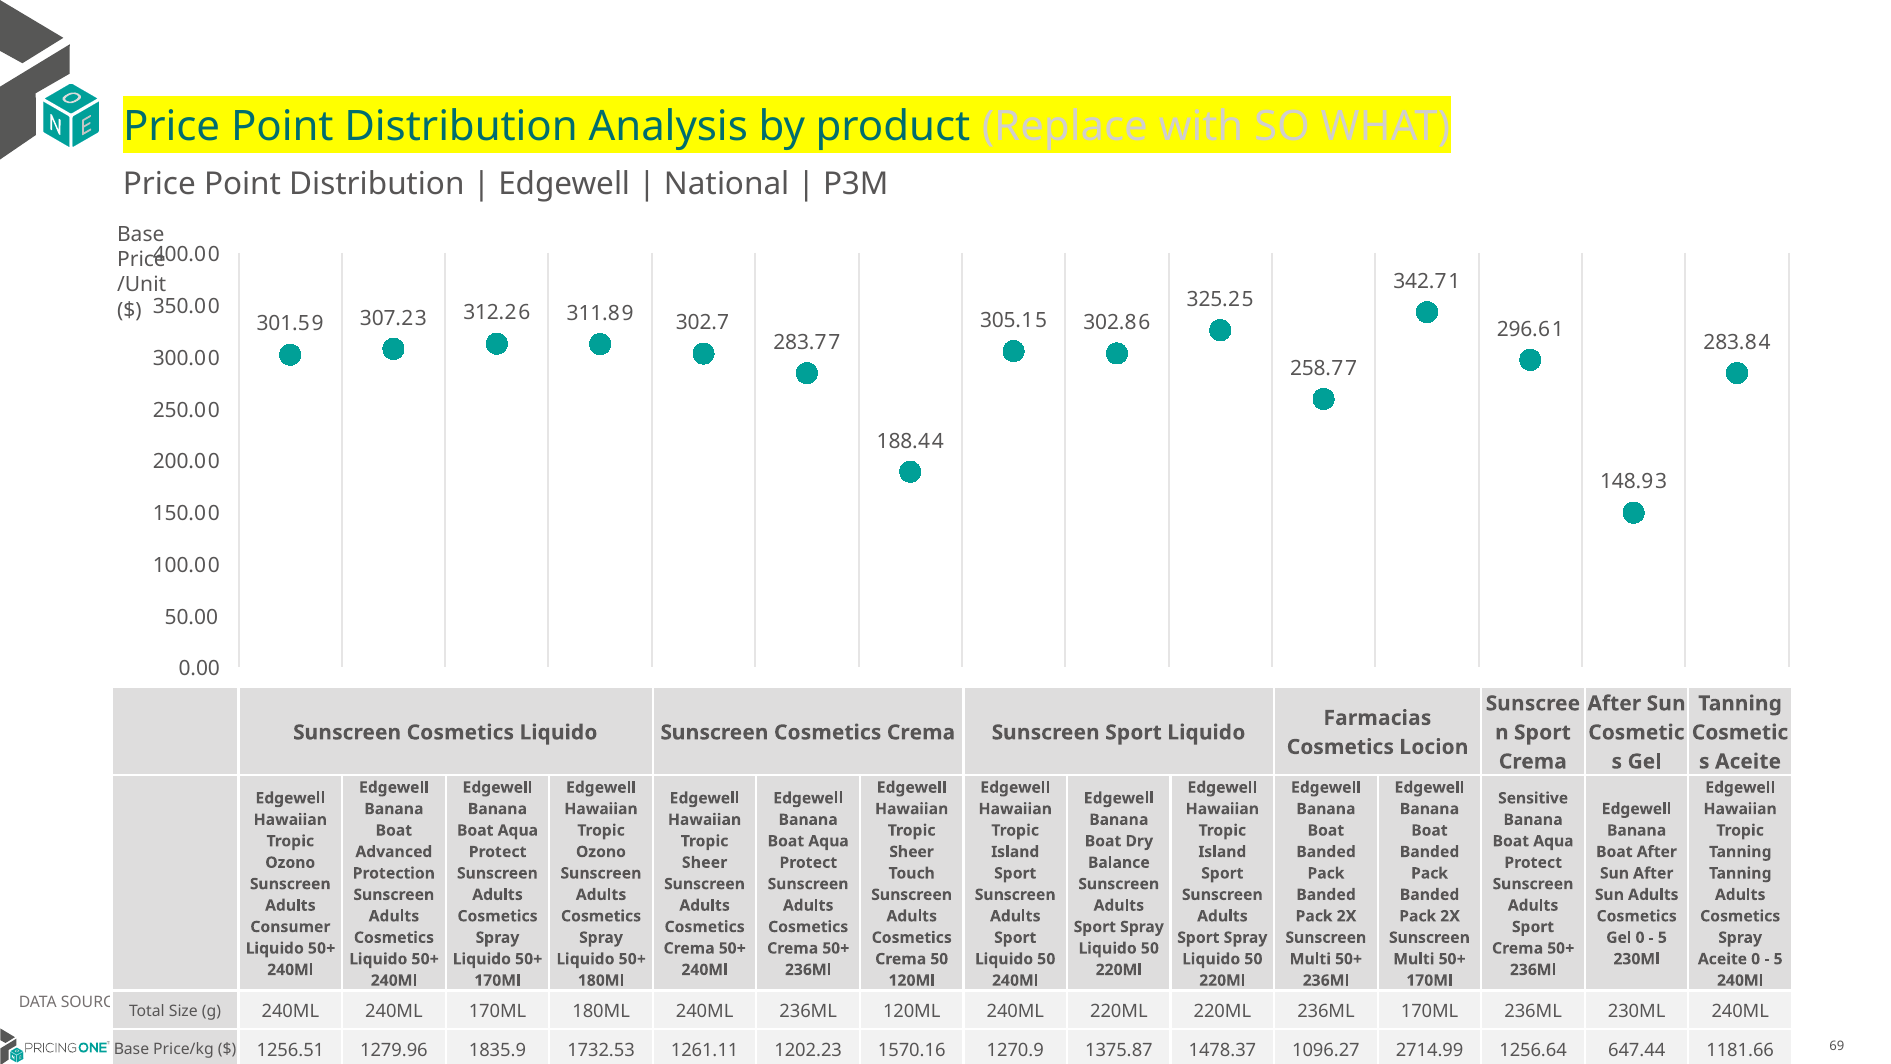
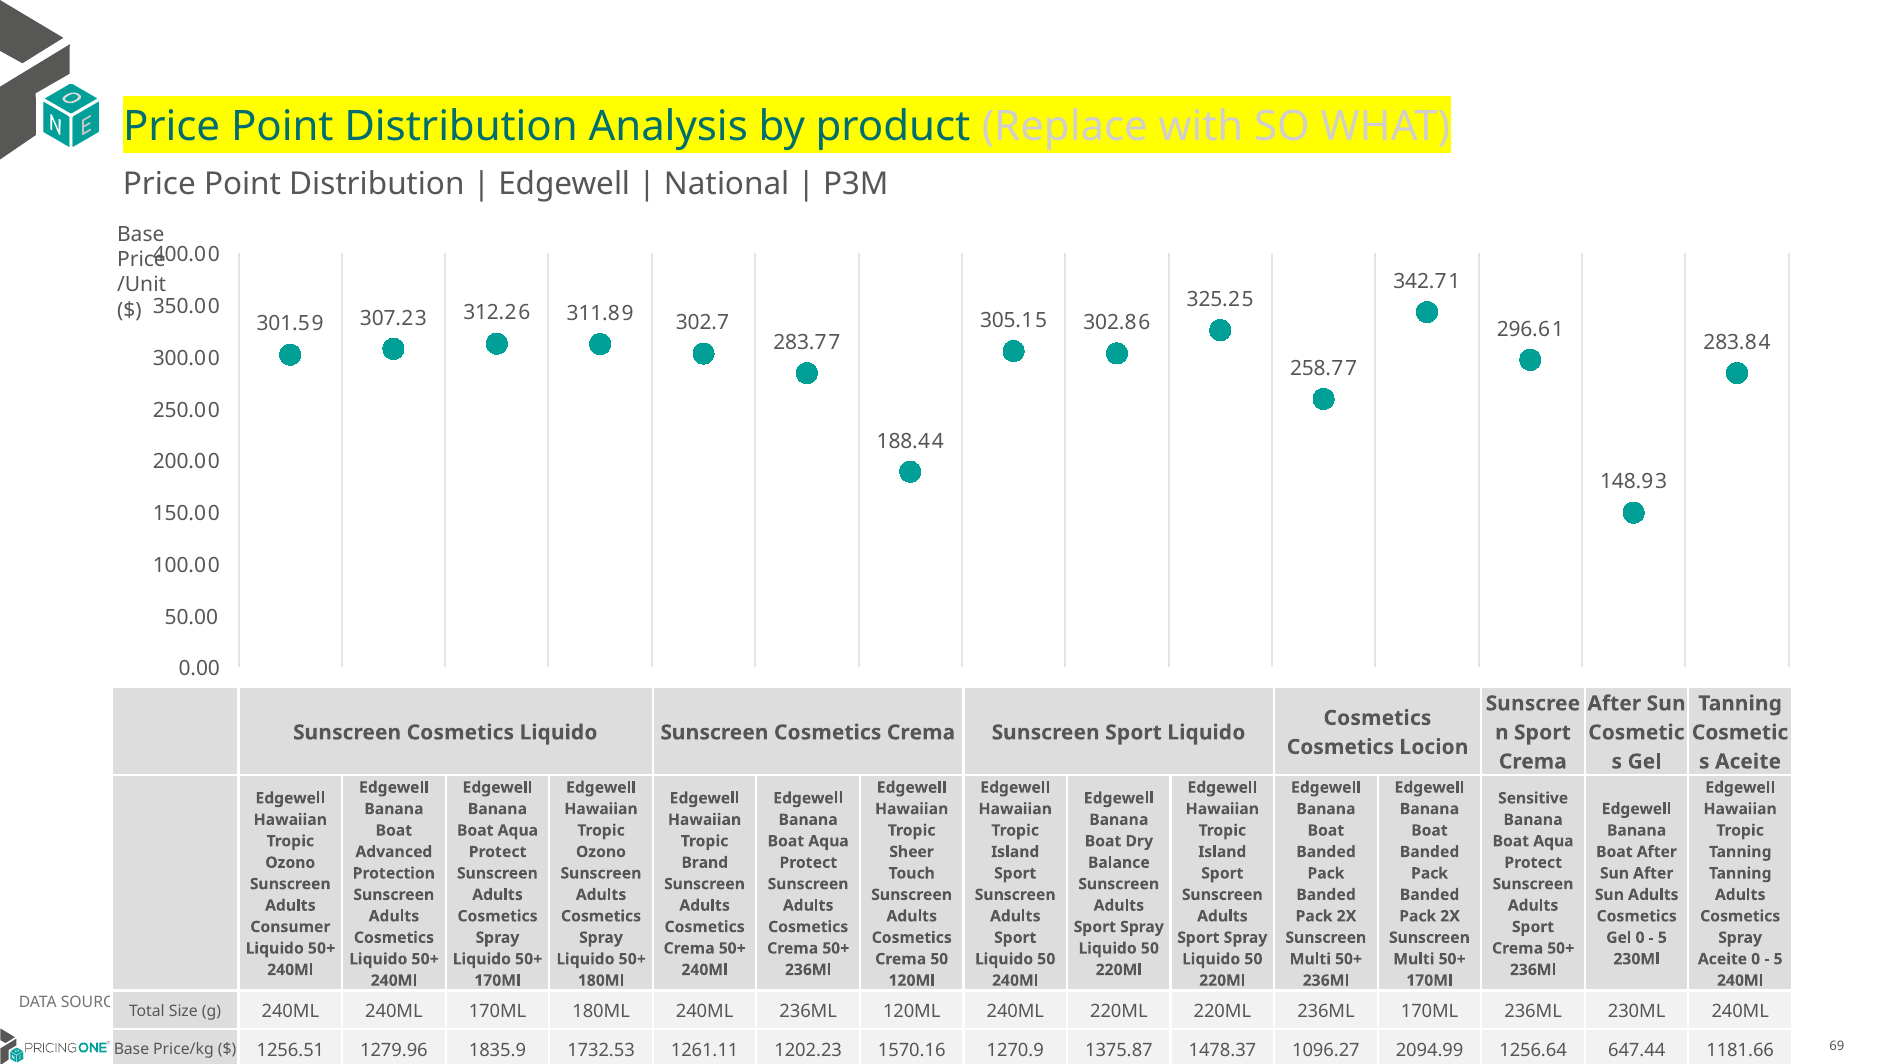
Farmacias at (1377, 718): Farmacias -> Cosmetics
Sheer at (705, 862): Sheer -> Brand
2714.99: 2714.99 -> 2094.99
